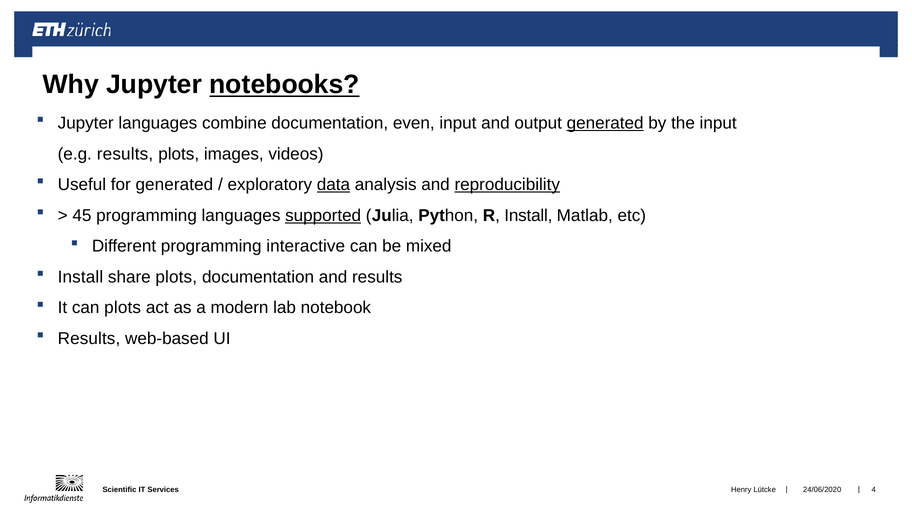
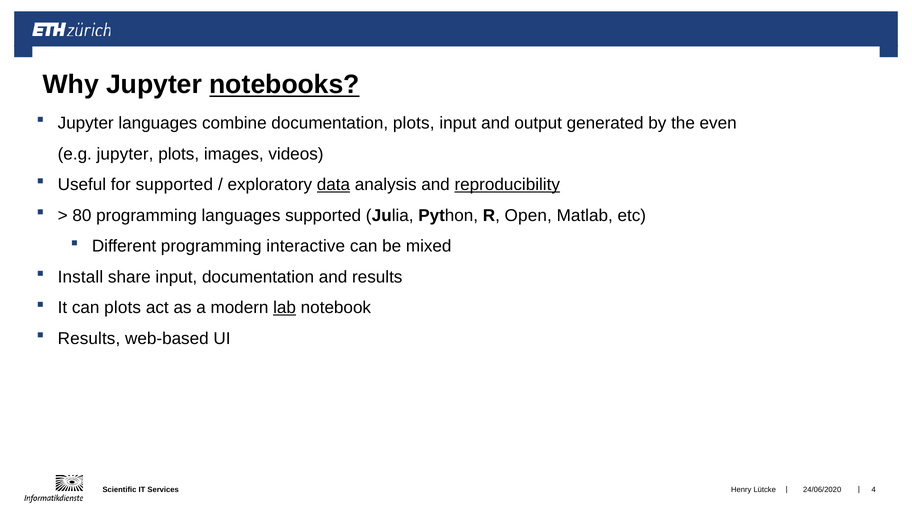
documentation even: even -> plots
generated at (605, 123) underline: present -> none
the input: input -> even
e.g results: results -> jupyter
for generated: generated -> supported
45: 45 -> 80
supported at (323, 215) underline: present -> none
R Install: Install -> Open
share plots: plots -> input
lab underline: none -> present
